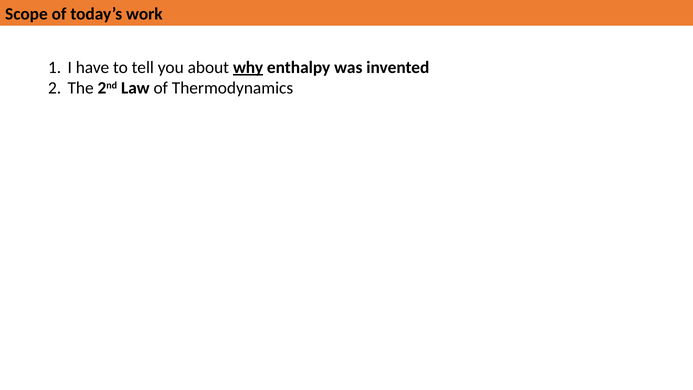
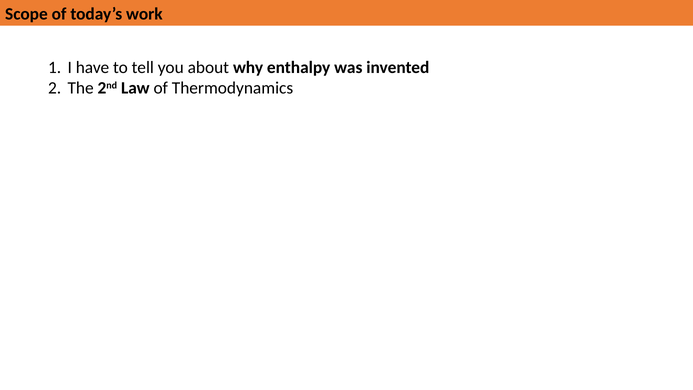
why underline: present -> none
